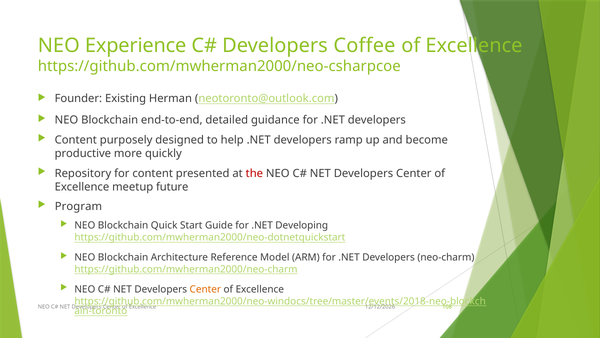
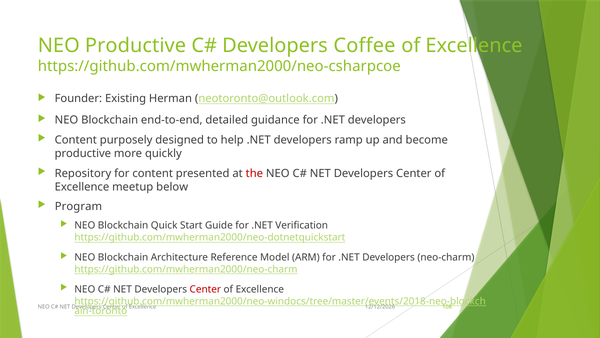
NEO Experience: Experience -> Productive
future: future -> below
Developing: Developing -> Verification
Center at (205, 289) colour: orange -> red
